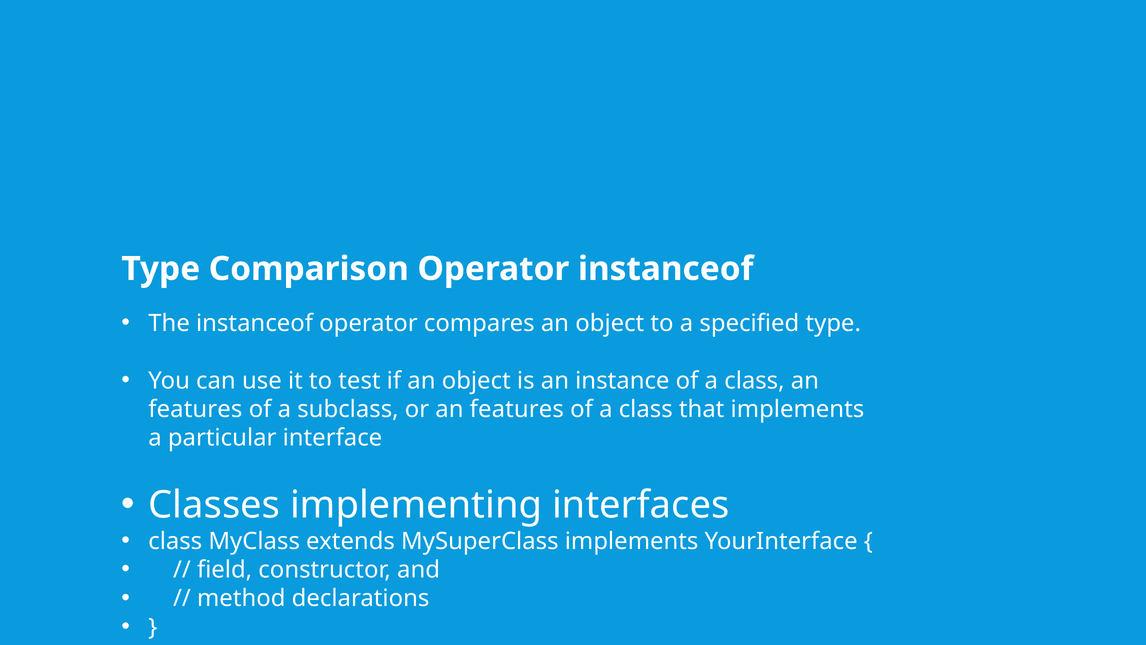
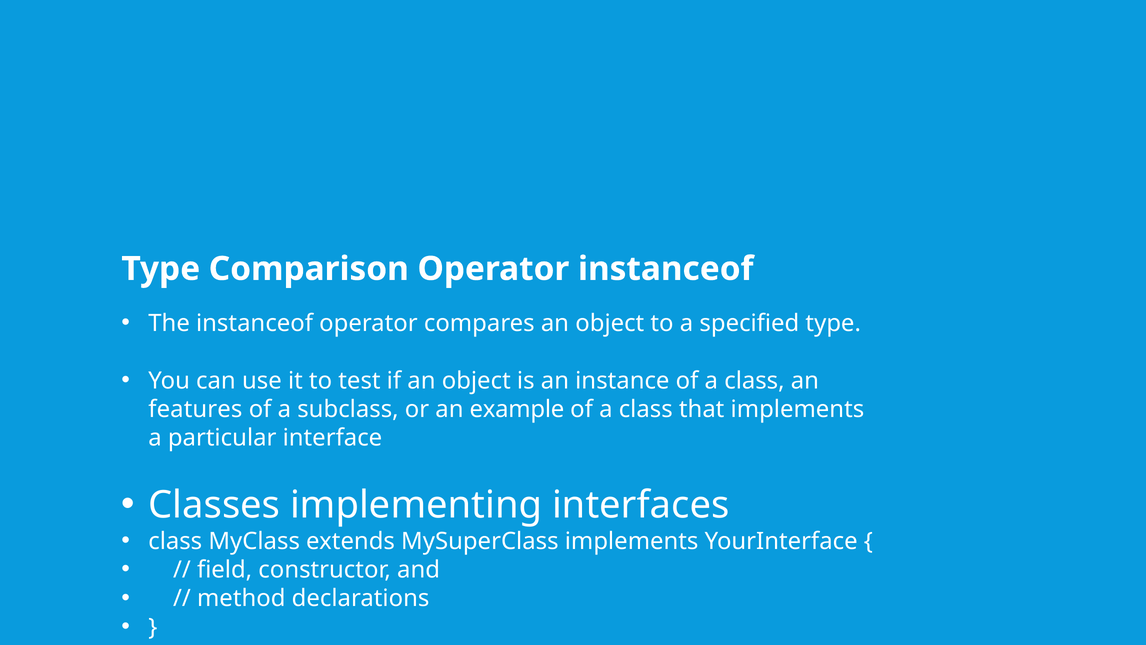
or an features: features -> example
